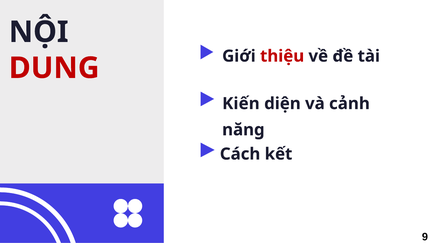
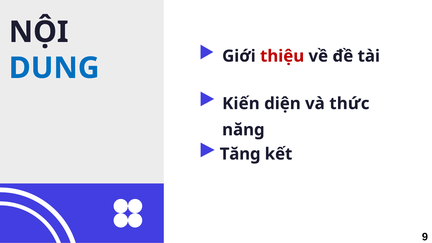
DUNG colour: red -> blue
cảnh: cảnh -> thức
Cách: Cách -> Tăng
